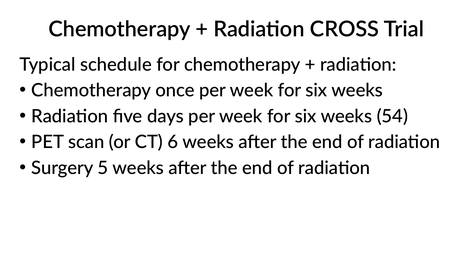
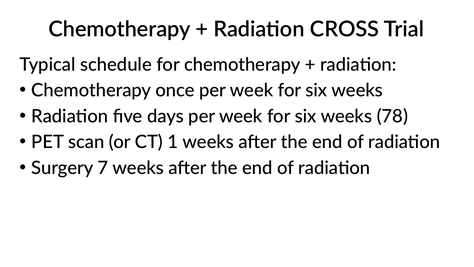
54: 54 -> 78
6: 6 -> 1
5: 5 -> 7
